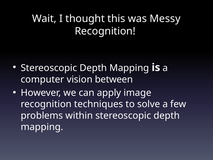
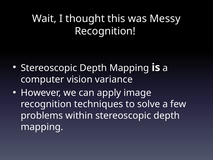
between: between -> variance
